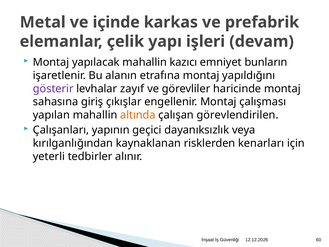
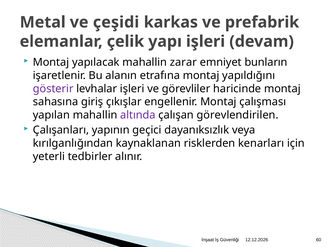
içinde: içinde -> çeşidi
kazıcı: kazıcı -> zarar
levhalar zayıf: zayıf -> işleri
altında colour: orange -> purple
